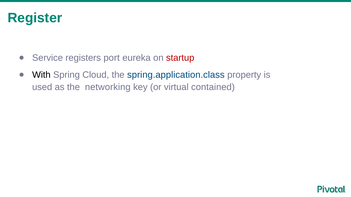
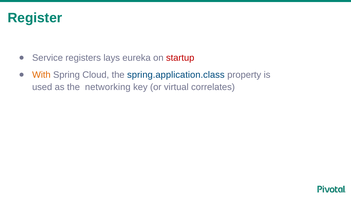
port: port -> lays
With colour: black -> orange
contained: contained -> correlates
